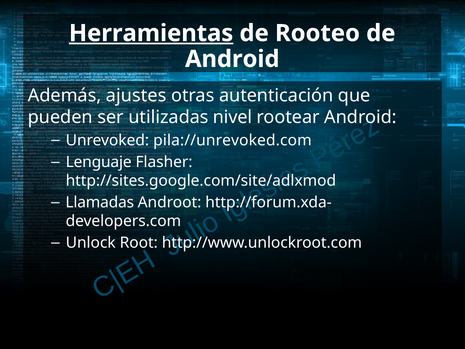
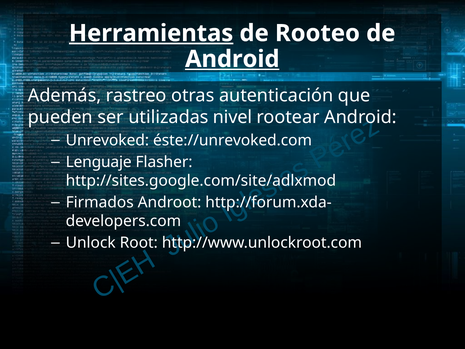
Android at (232, 59) underline: none -> present
ajustes: ajustes -> rastreo
pila://unrevoked.com: pila://unrevoked.com -> éste://unrevoked.com
Llamadas: Llamadas -> Firmados
